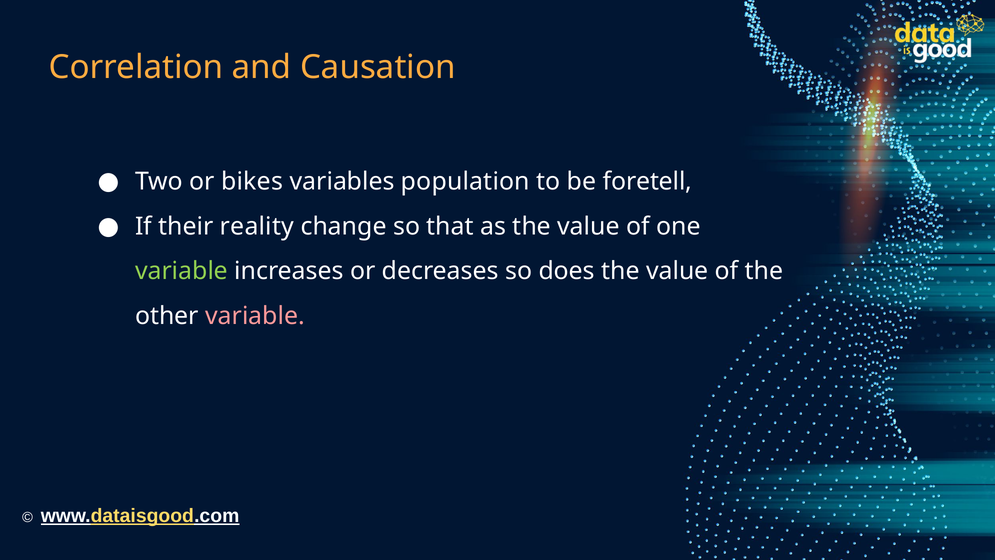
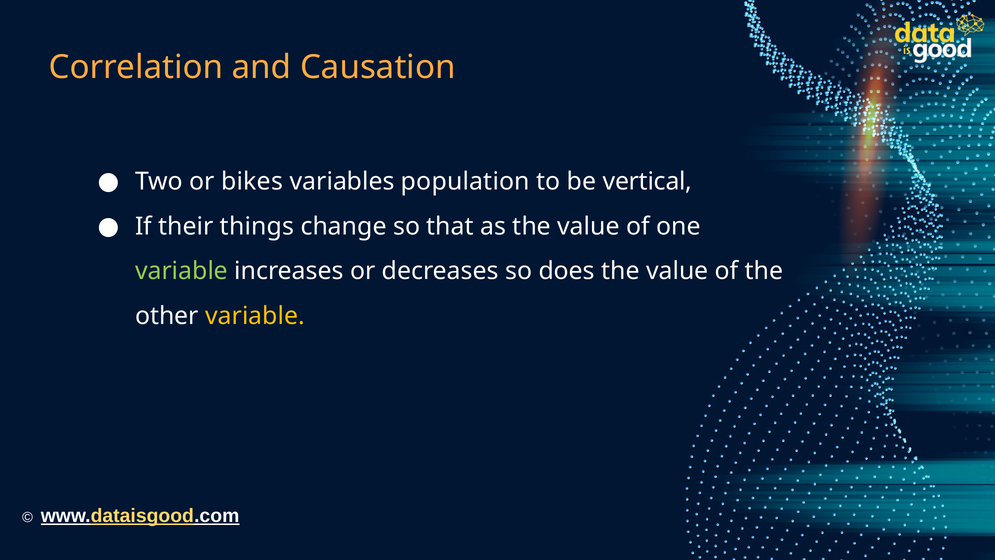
foretell: foretell -> vertical
reality: reality -> things
variable at (255, 316) colour: pink -> yellow
